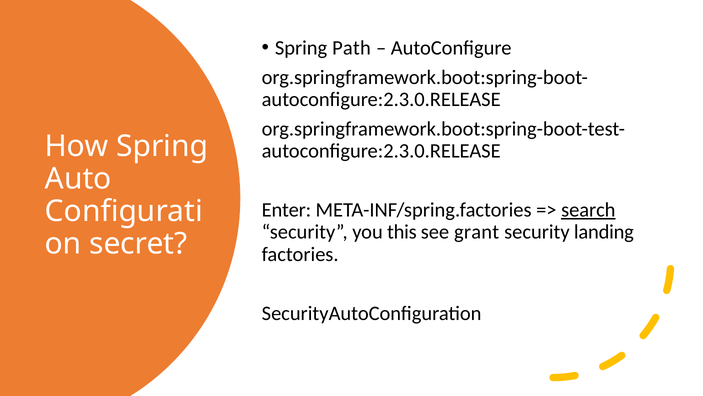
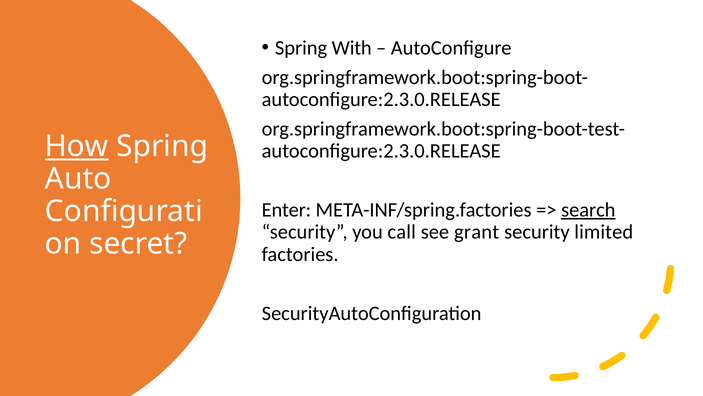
Path: Path -> With
How underline: none -> present
this: this -> call
landing: landing -> limited
